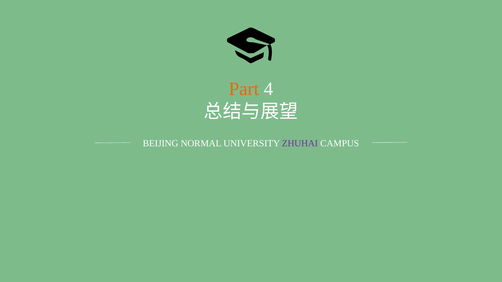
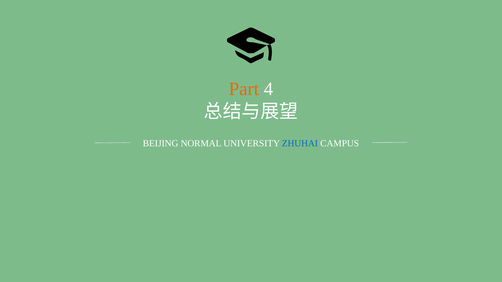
ZHUHAI colour: purple -> blue
